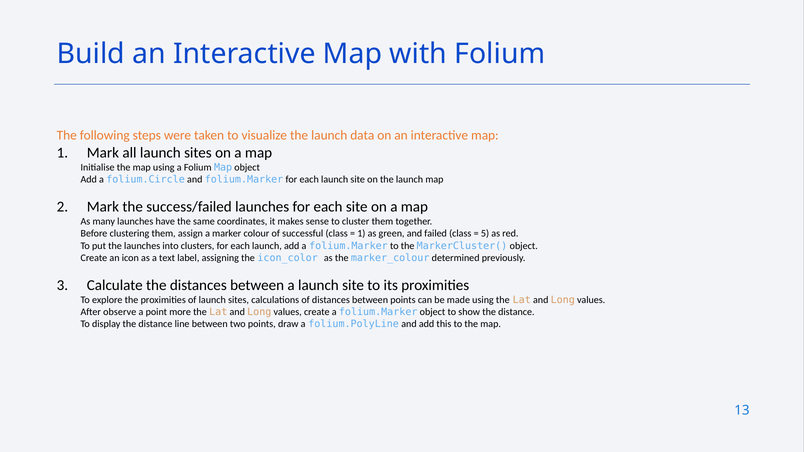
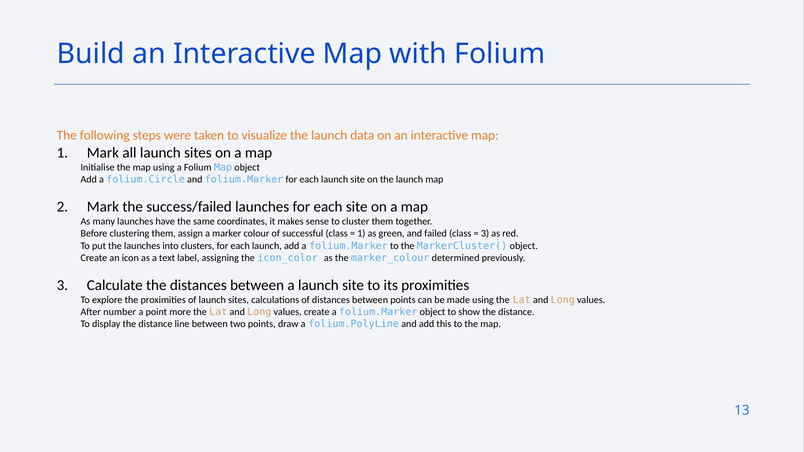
5 at (485, 234): 5 -> 3
observe: observe -> number
